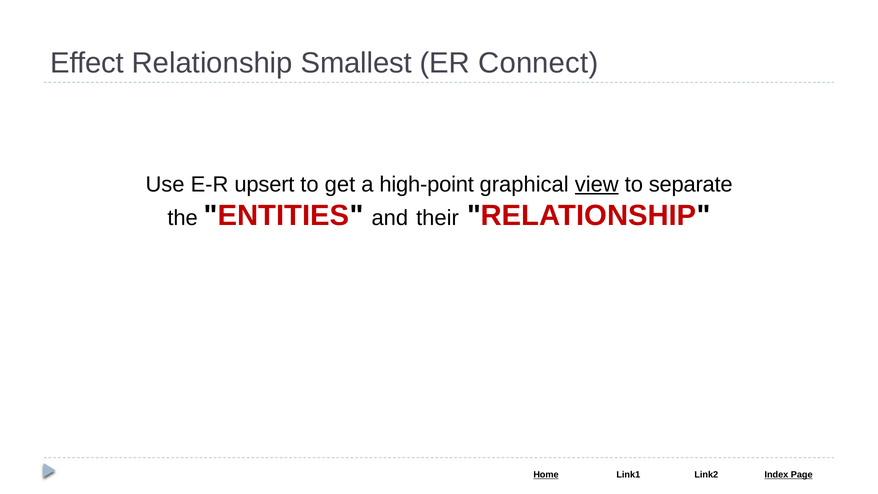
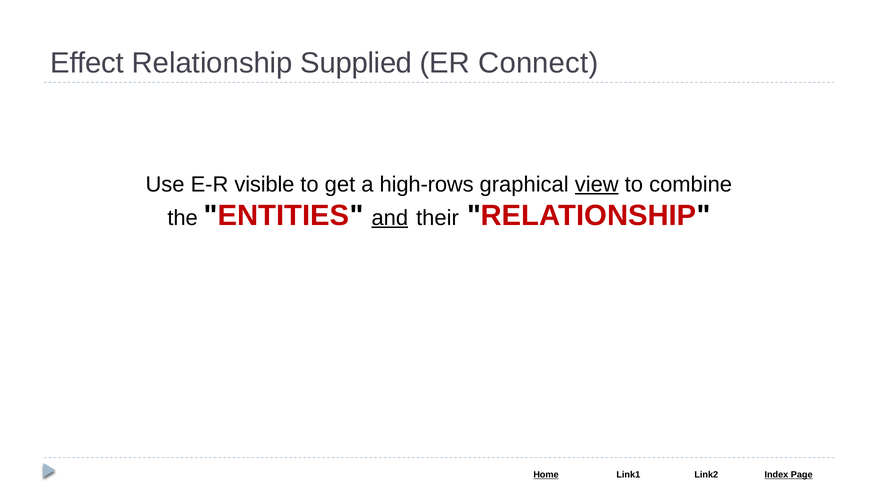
Smallest: Smallest -> Supplied
upsert: upsert -> visible
high-point: high-point -> high-rows
separate: separate -> combine
and underline: none -> present
